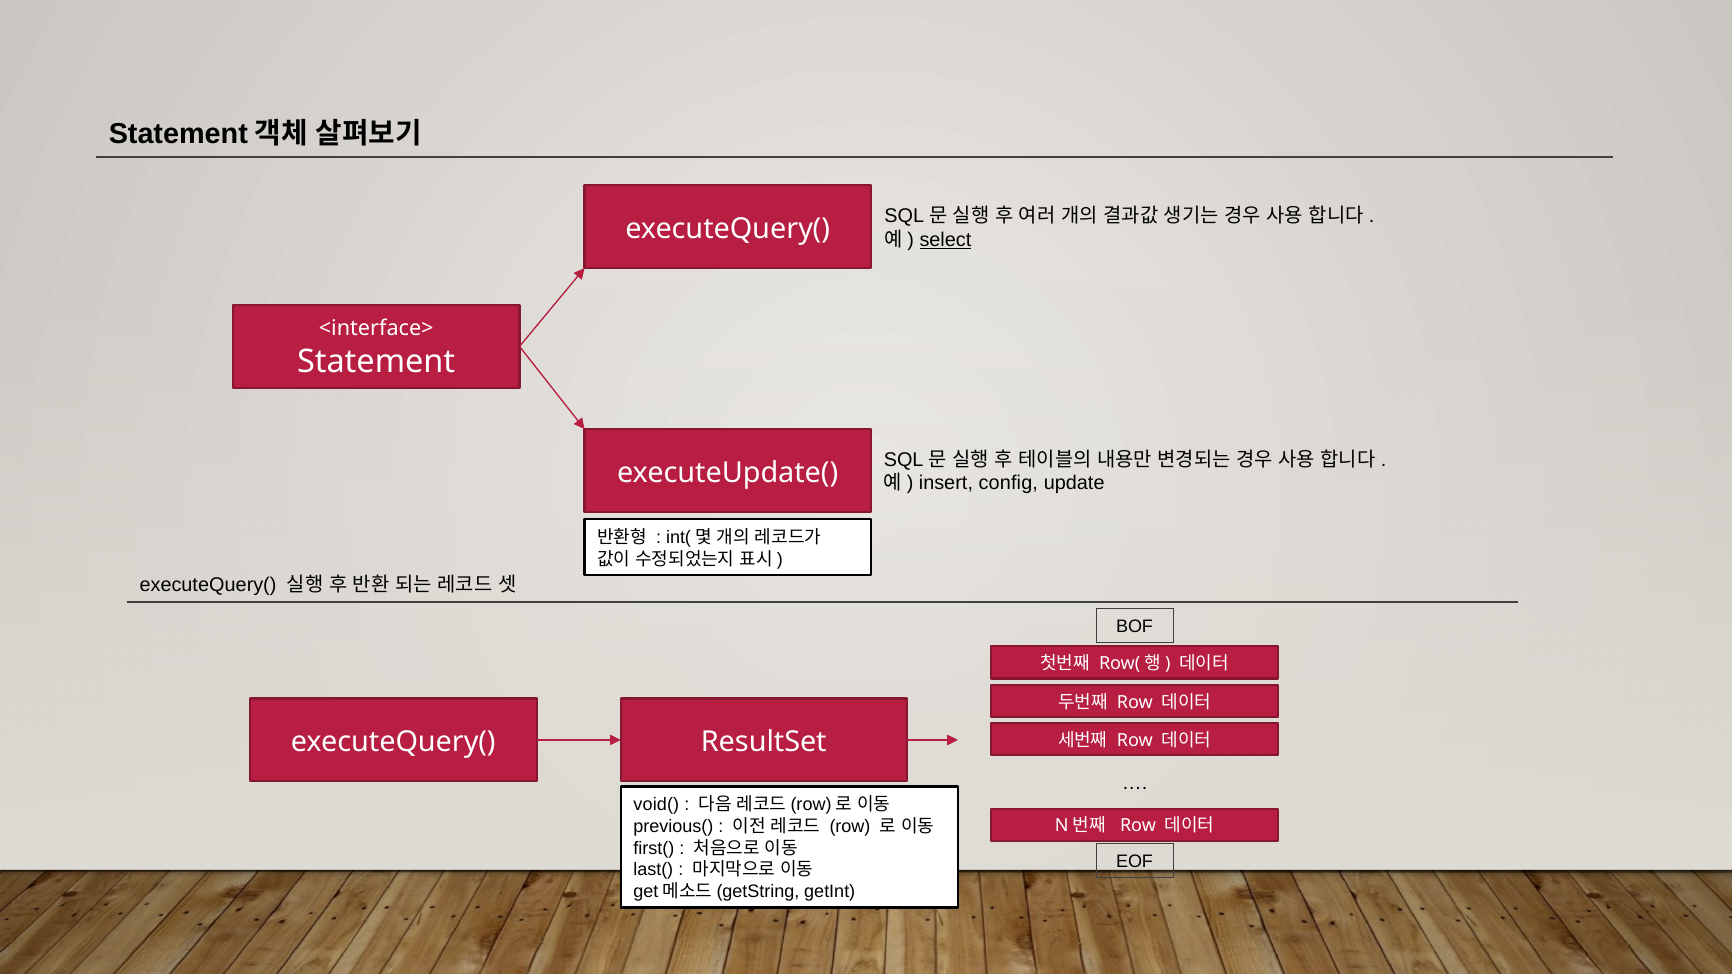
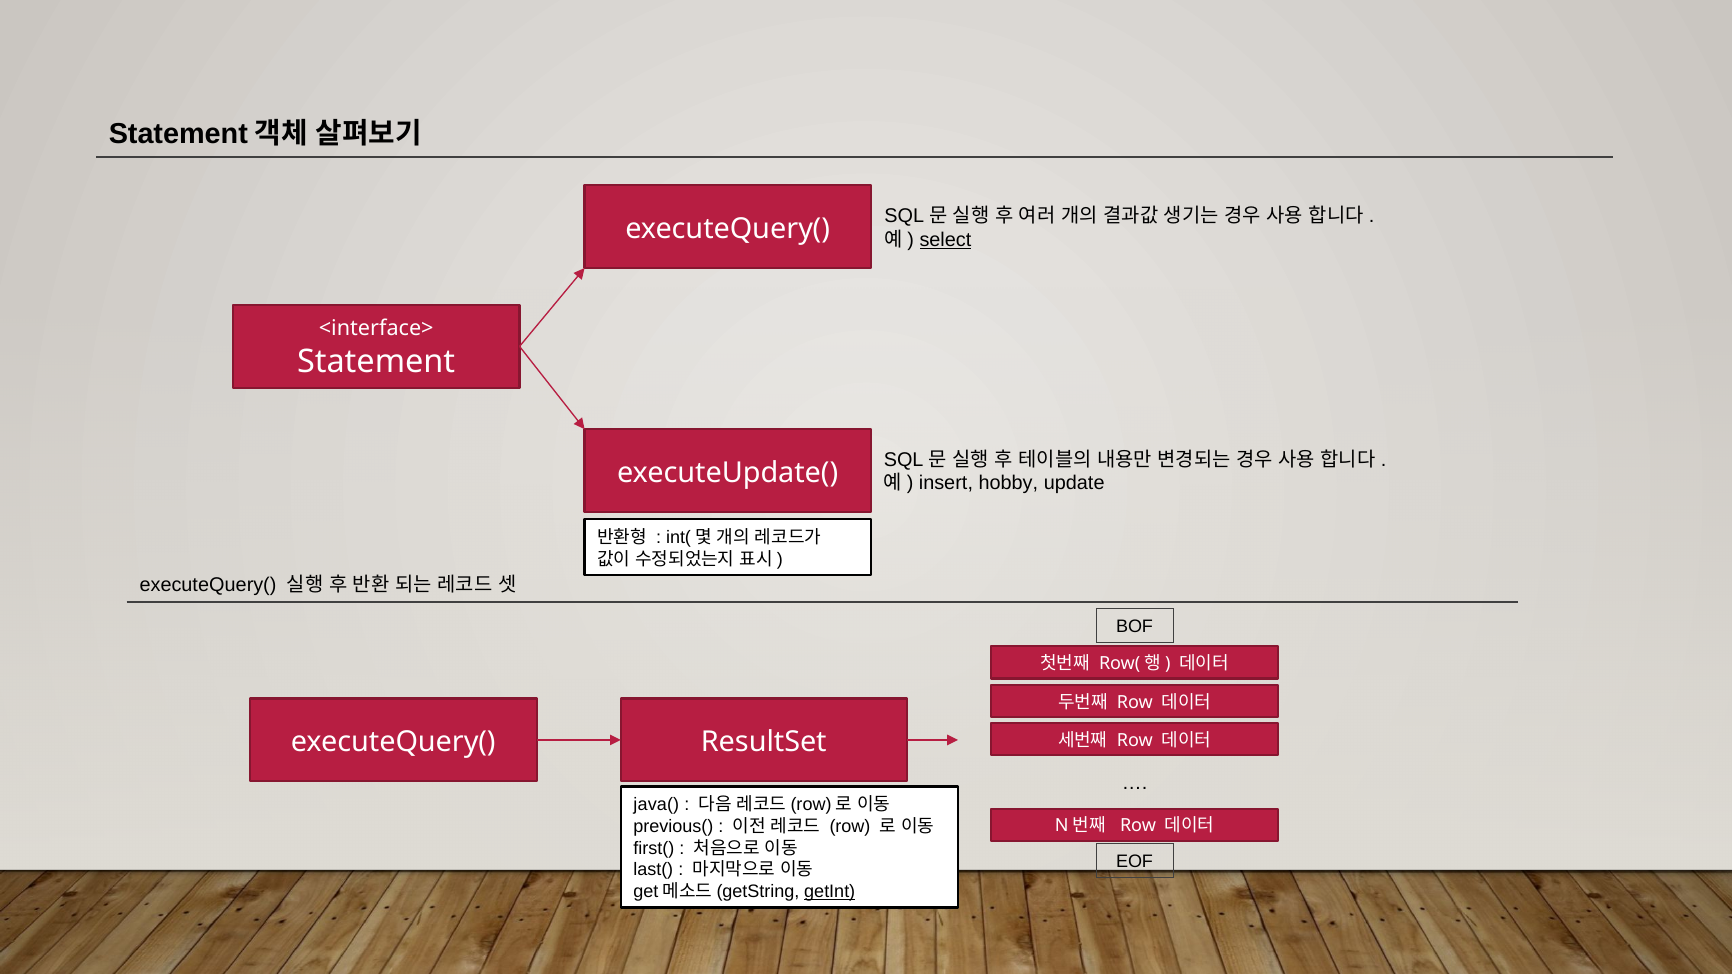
config: config -> hobby
void(: void( -> java(
getInt underline: none -> present
